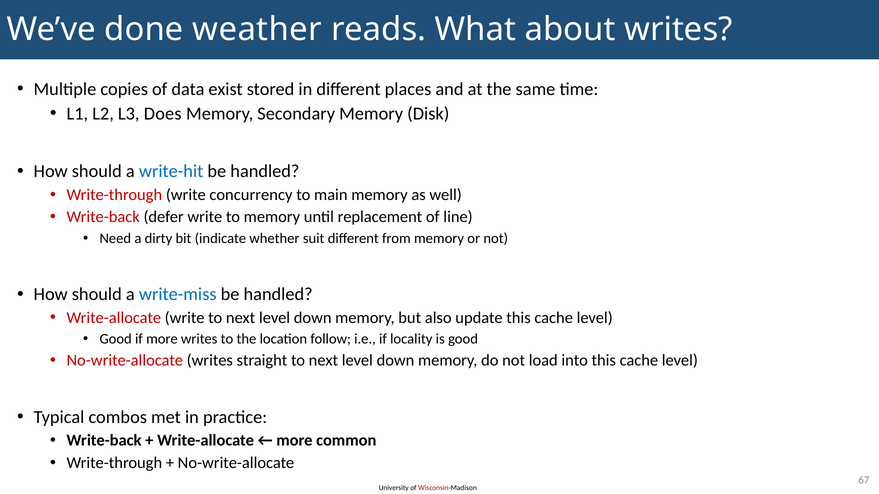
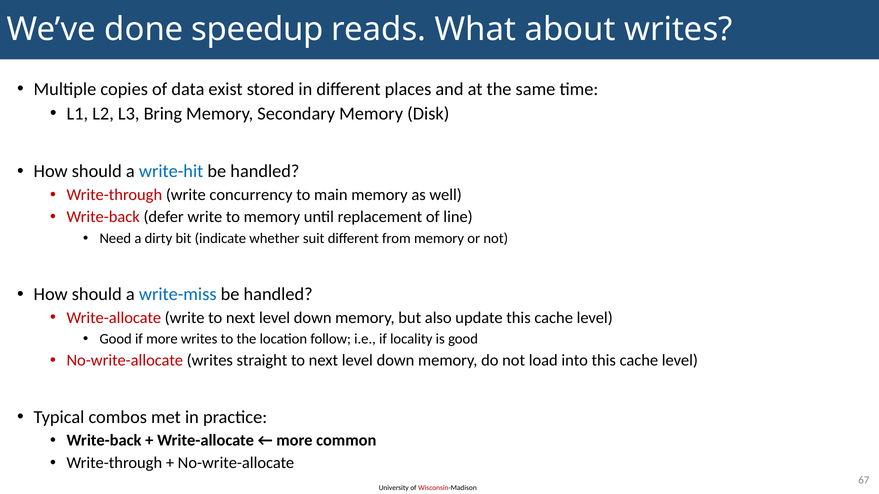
weather: weather -> speedup
Does: Does -> Bring
